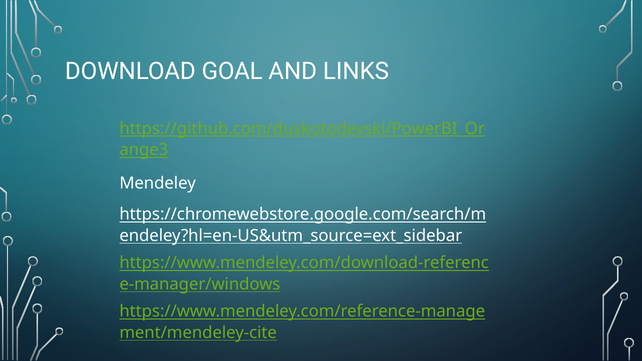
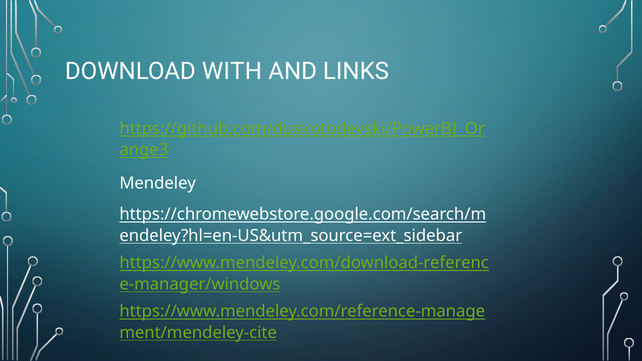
GOAL: GOAL -> WITH
